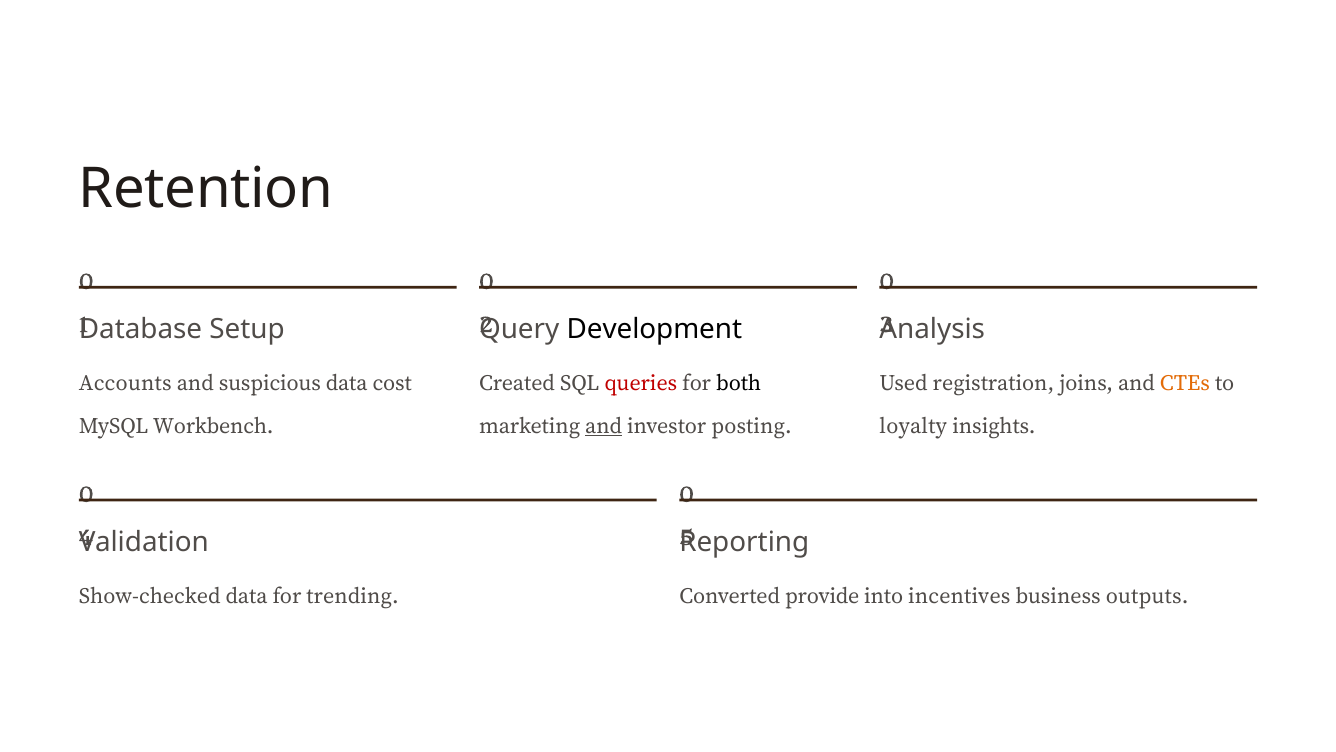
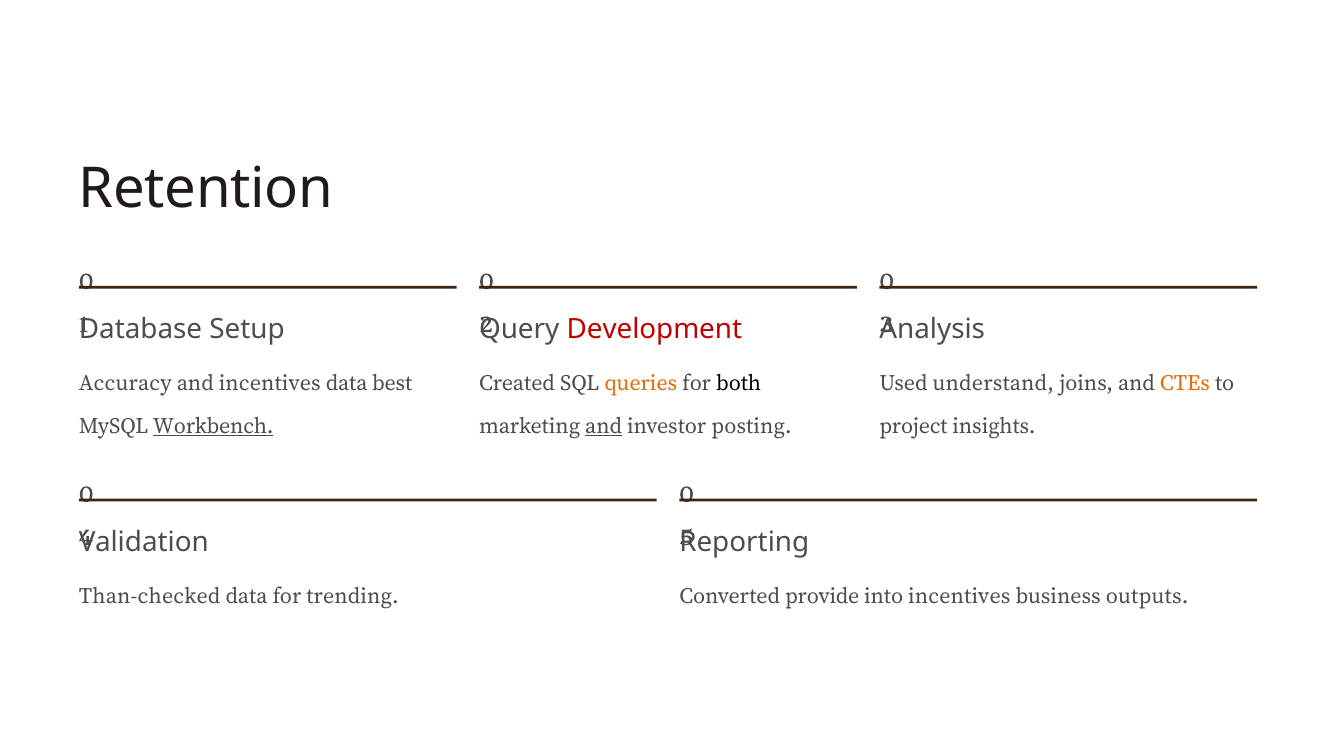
Development colour: black -> red
Accounts: Accounts -> Accuracy
and suspicious: suspicious -> incentives
cost: cost -> best
queries colour: red -> orange
registration: registration -> understand
Workbench underline: none -> present
loyalty: loyalty -> project
Show-checked: Show-checked -> Than-checked
